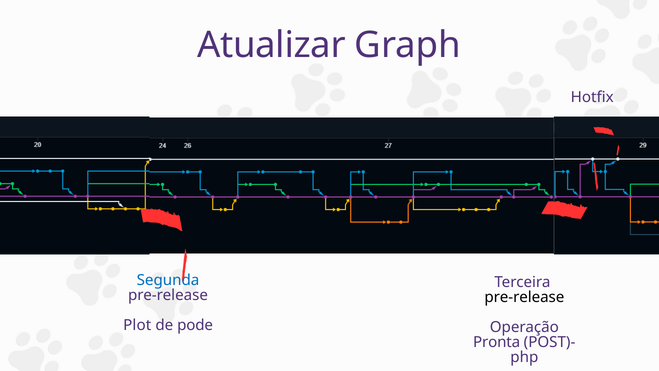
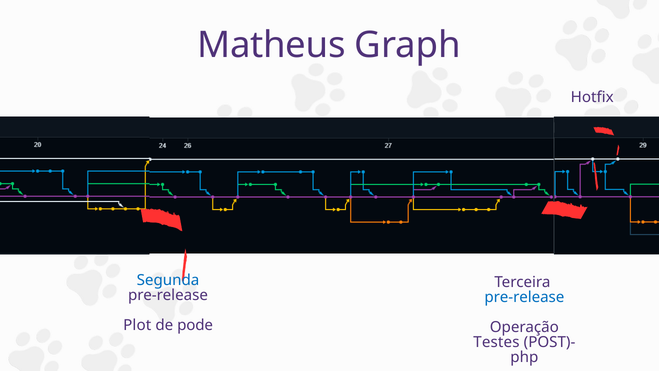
Atualizar: Atualizar -> Matheus
pre-release at (524, 297) colour: black -> blue
Pronta: Pronta -> Testes
